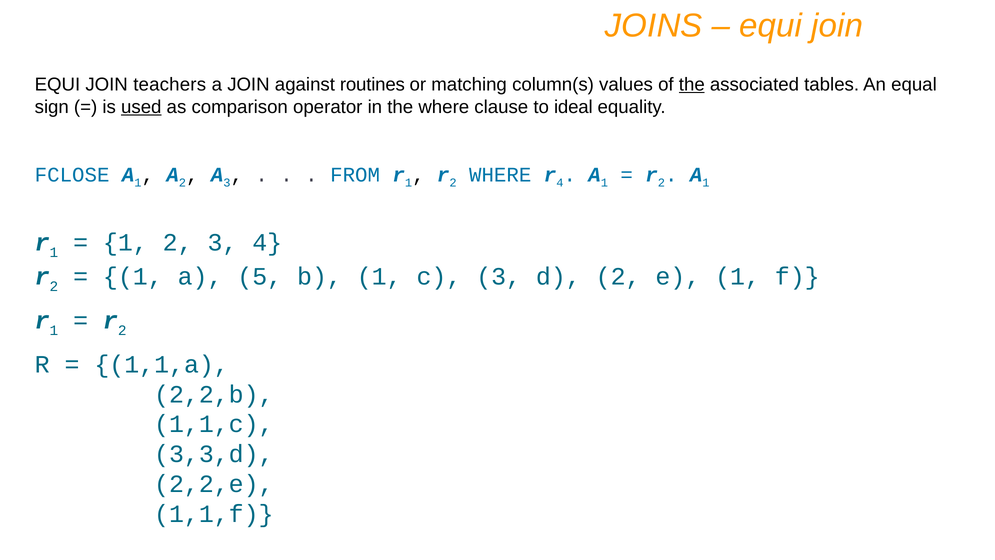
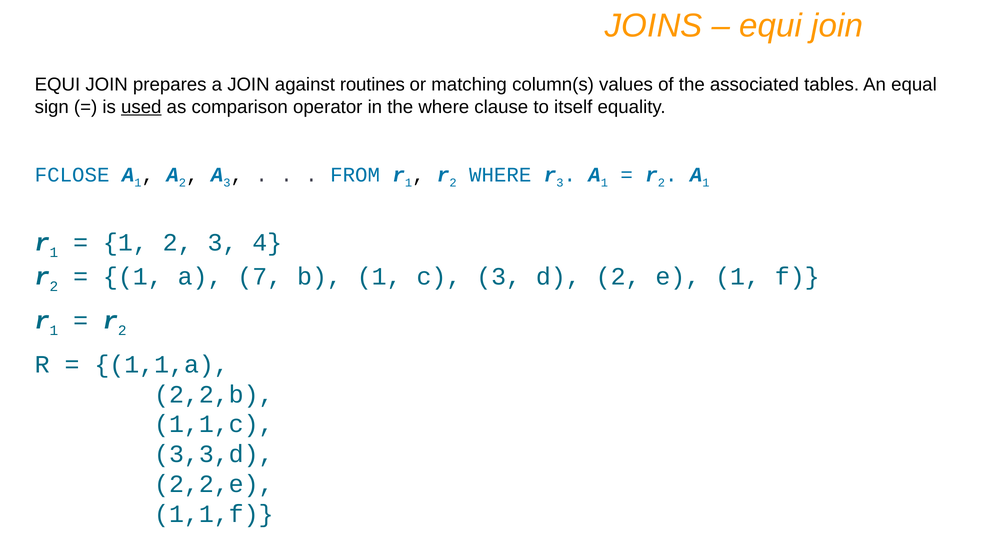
teachers: teachers -> prepares
the at (692, 85) underline: present -> none
ideal: ideal -> itself
r 4: 4 -> 3
5: 5 -> 7
